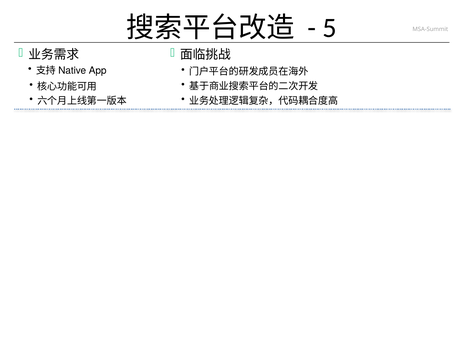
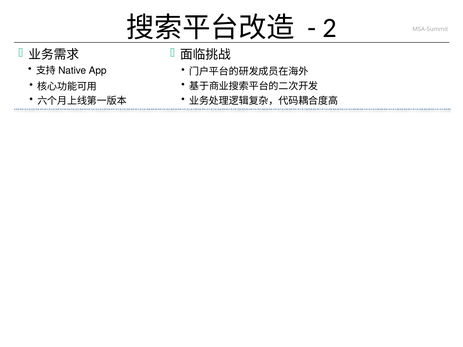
5: 5 -> 2
